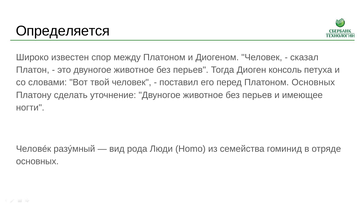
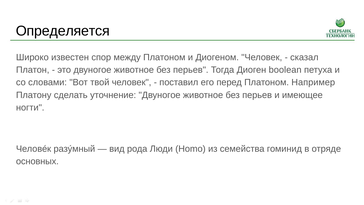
консоль: консоль -> boolean
Платоном Основных: Основных -> Например
